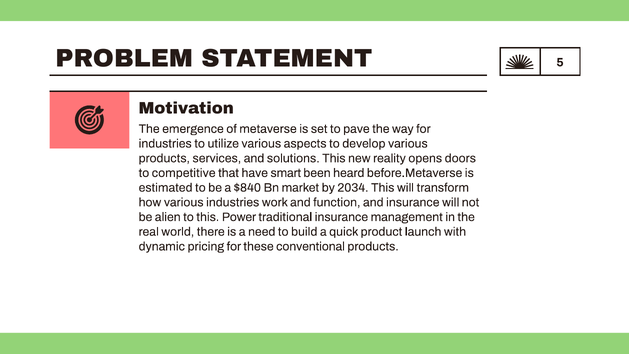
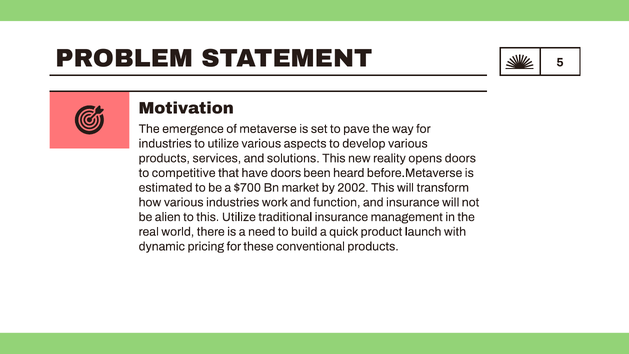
have smart: smart -> doors
$840: $840 -> $700
2034: 2034 -> 2002
this Power: Power -> Utilize
